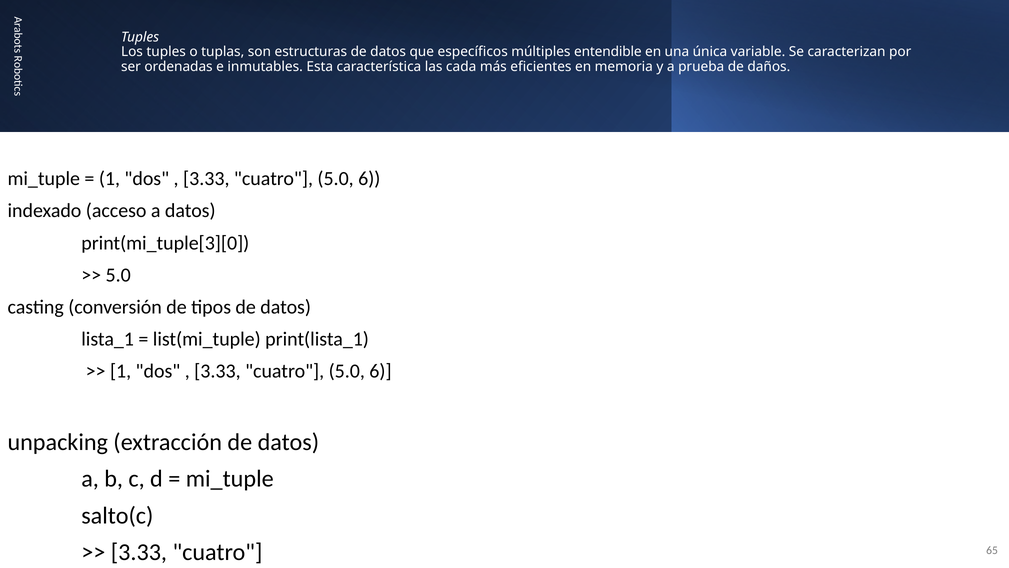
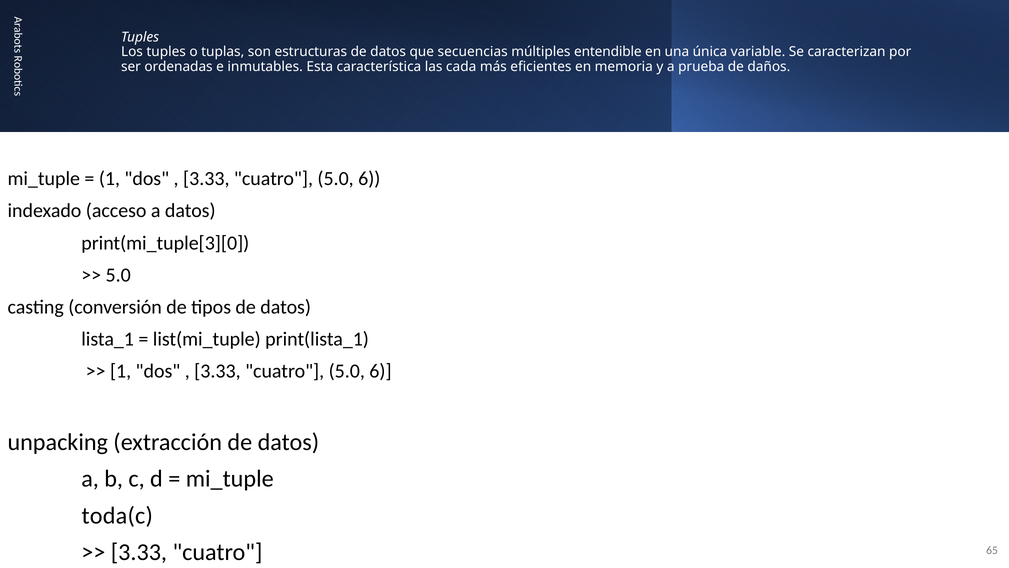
específicos: específicos -> secuencias
salto(c: salto(c -> toda(c
